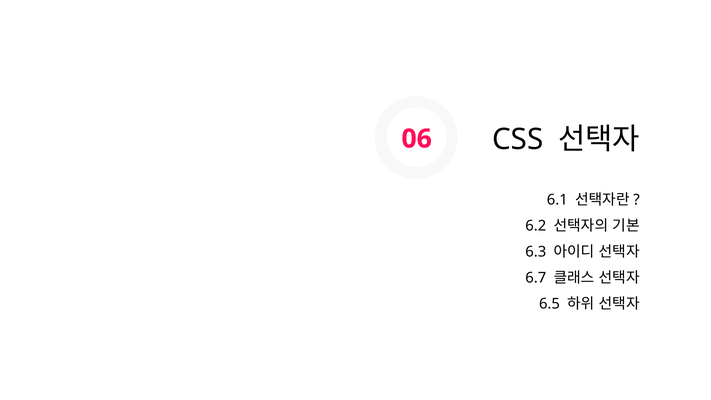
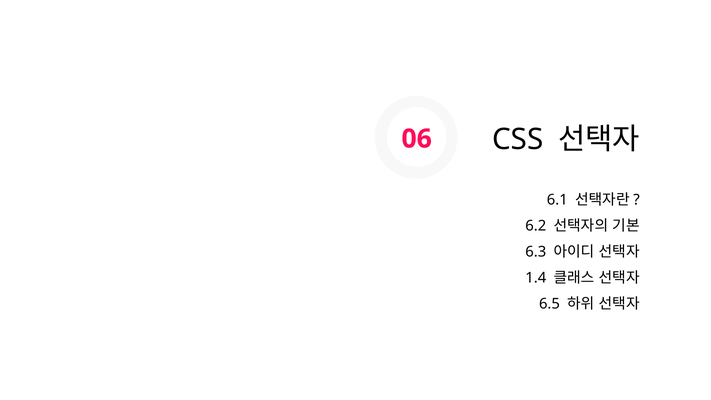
6.7: 6.7 -> 1.4
